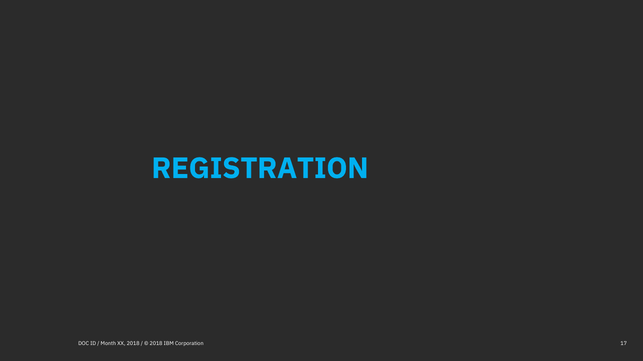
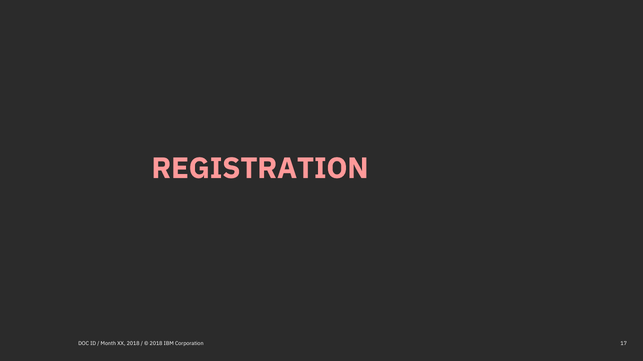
REGISTRATION colour: light blue -> pink
